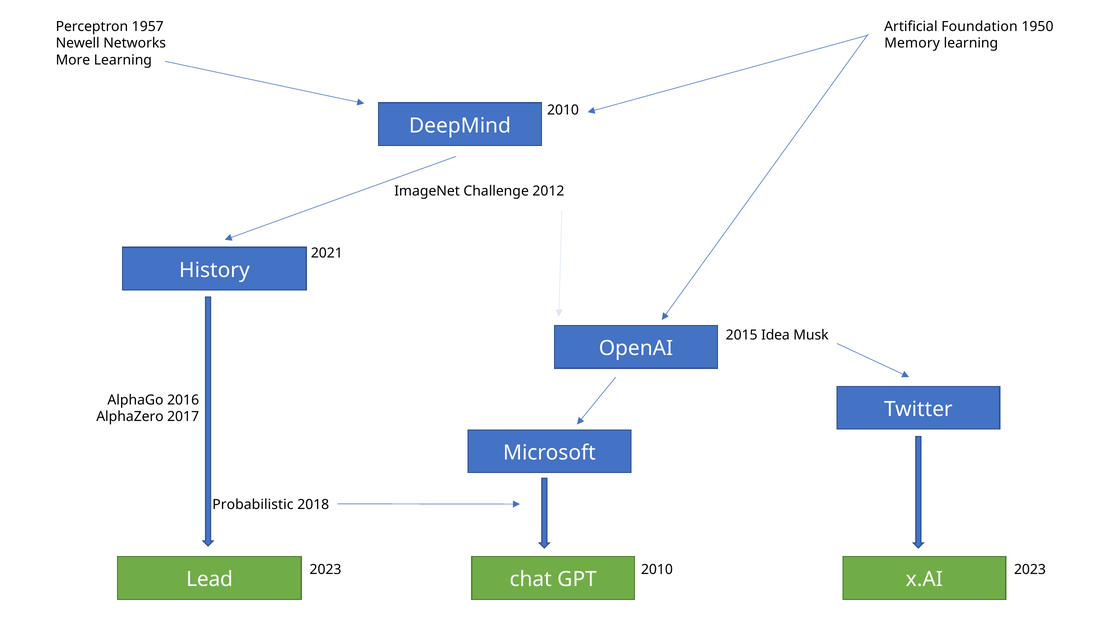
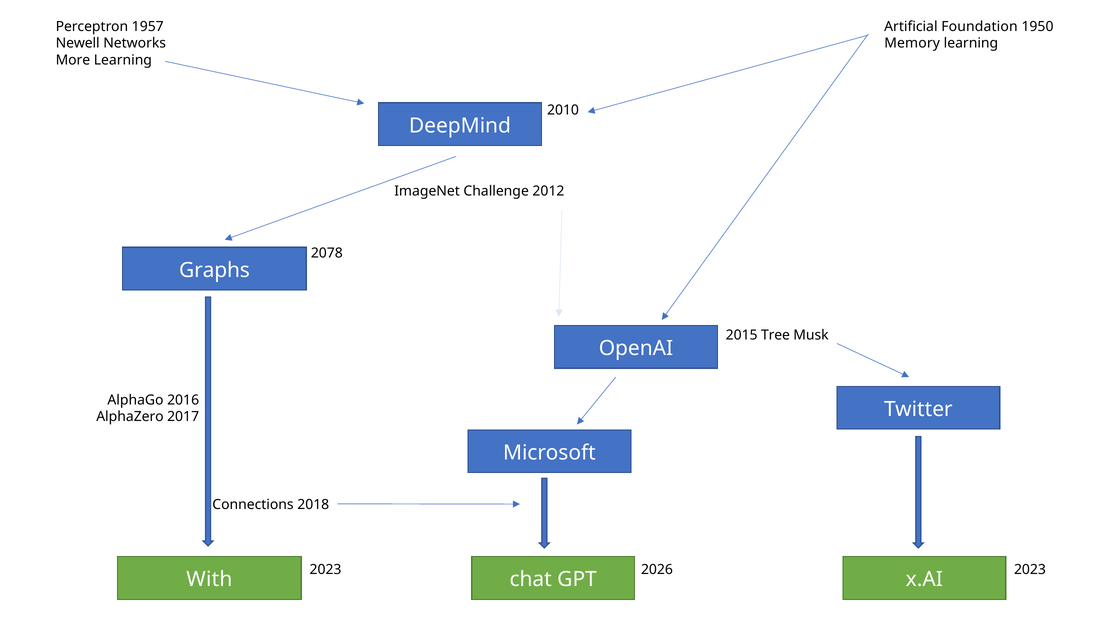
2021: 2021 -> 2078
History: History -> Graphs
Idea: Idea -> Tree
Probabilistic: Probabilistic -> Connections
2010 at (657, 570): 2010 -> 2026
Lead: Lead -> With
